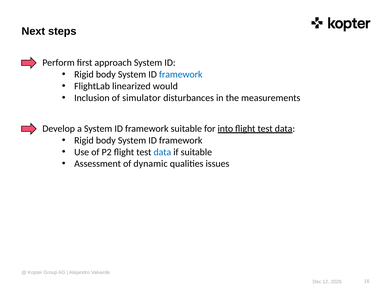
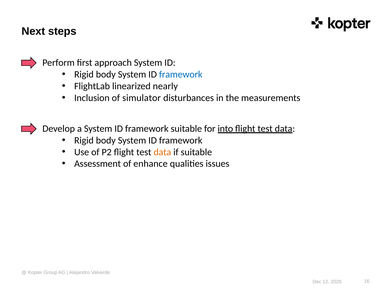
would: would -> nearly
data at (162, 152) colour: blue -> orange
dynamic: dynamic -> enhance
